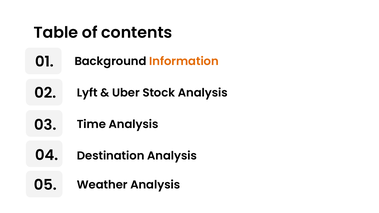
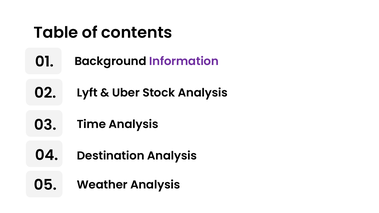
Information colour: orange -> purple
